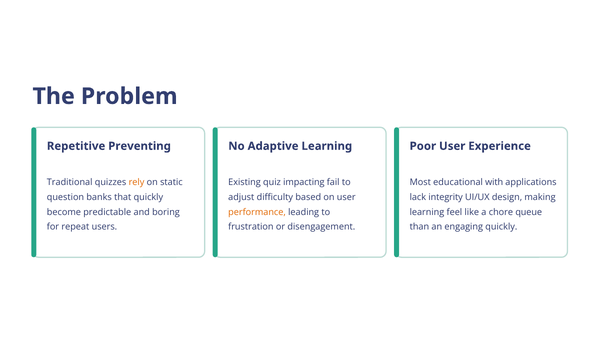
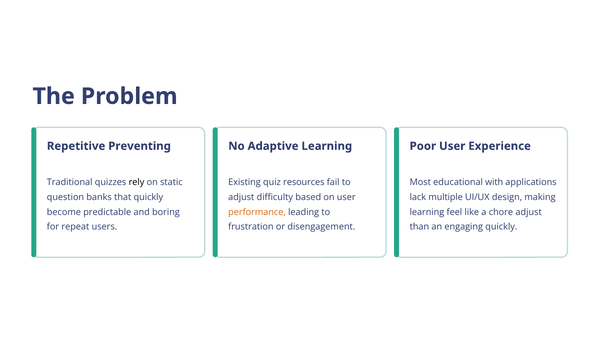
rely colour: orange -> black
impacting: impacting -> resources
integrity: integrity -> multiple
chore queue: queue -> adjust
